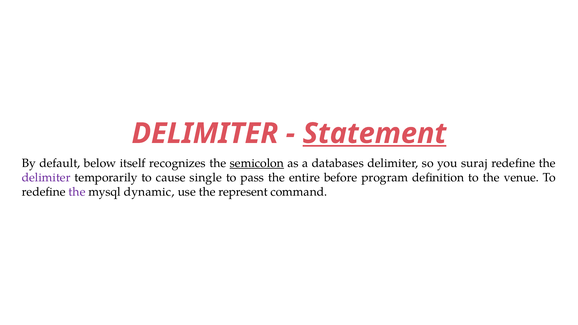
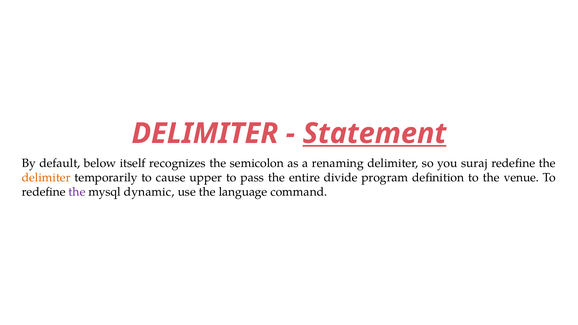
semicolon underline: present -> none
databases: databases -> renaming
delimiter at (46, 178) colour: purple -> orange
single: single -> upper
before: before -> divide
represent: represent -> language
